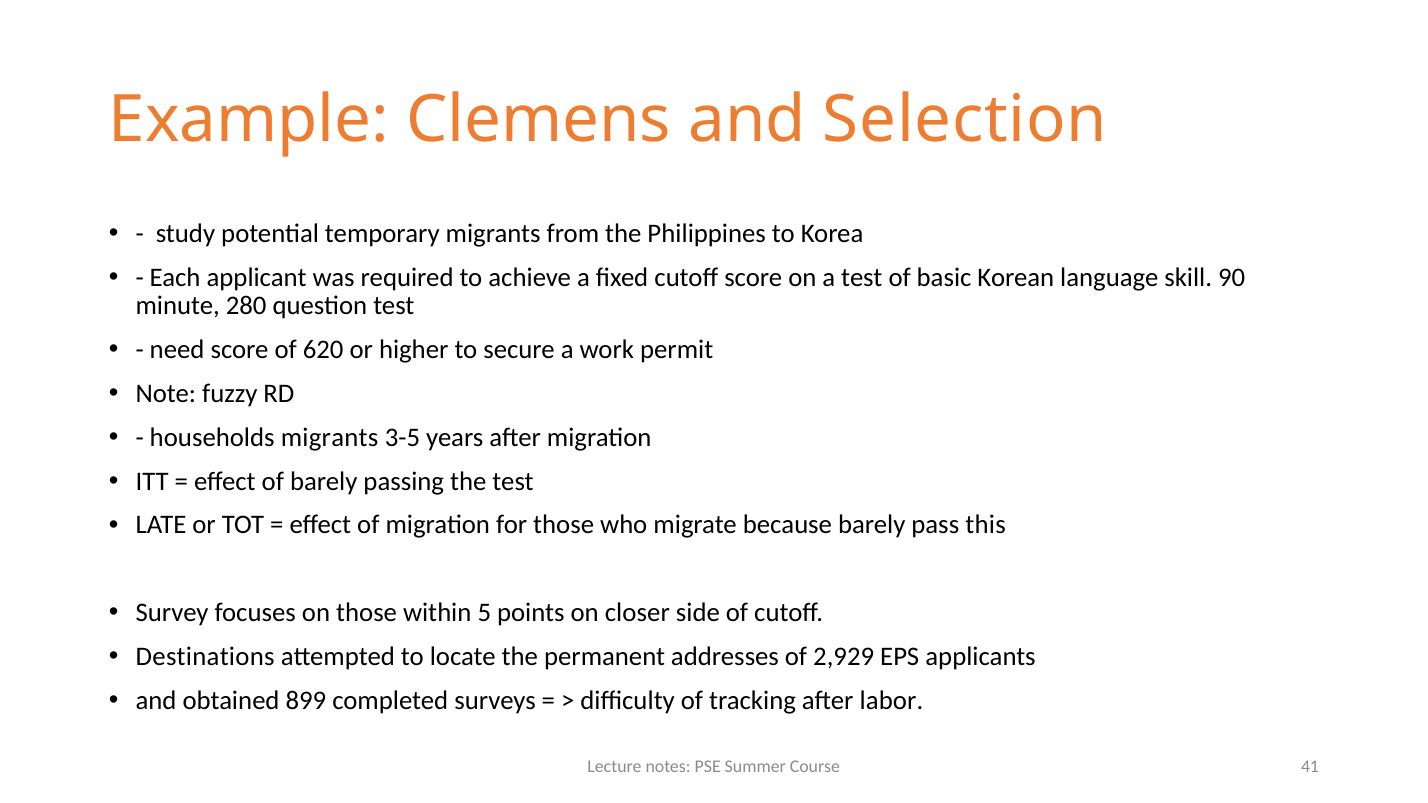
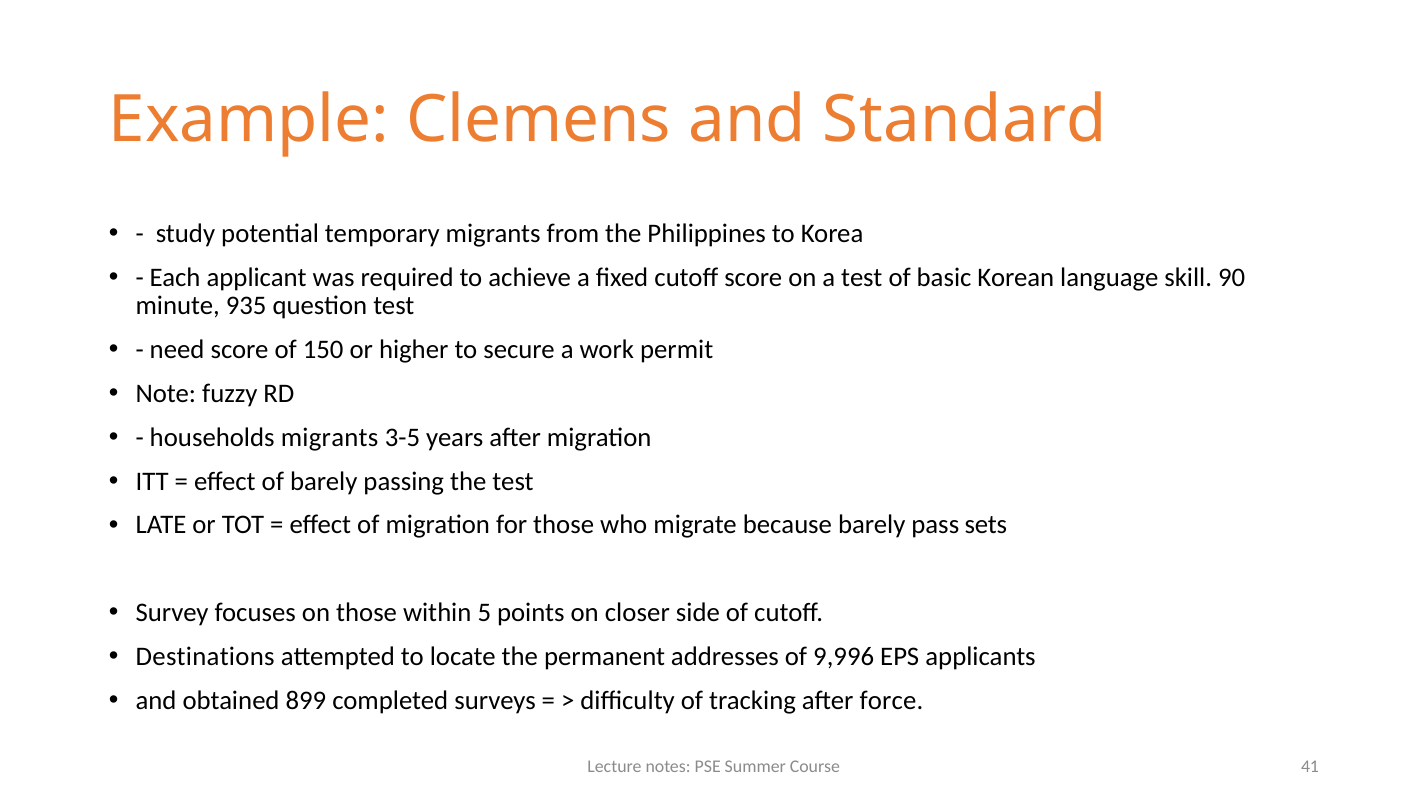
Selection: Selection -> Standard
280: 280 -> 935
620: 620 -> 150
this: this -> sets
2,929: 2,929 -> 9,996
labor: labor -> force
